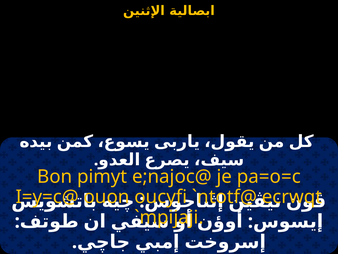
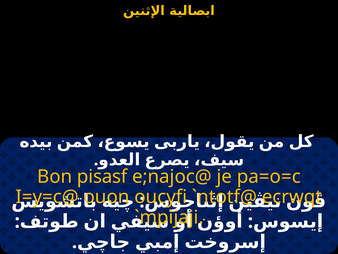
pimyt: pimyt -> pisasf
